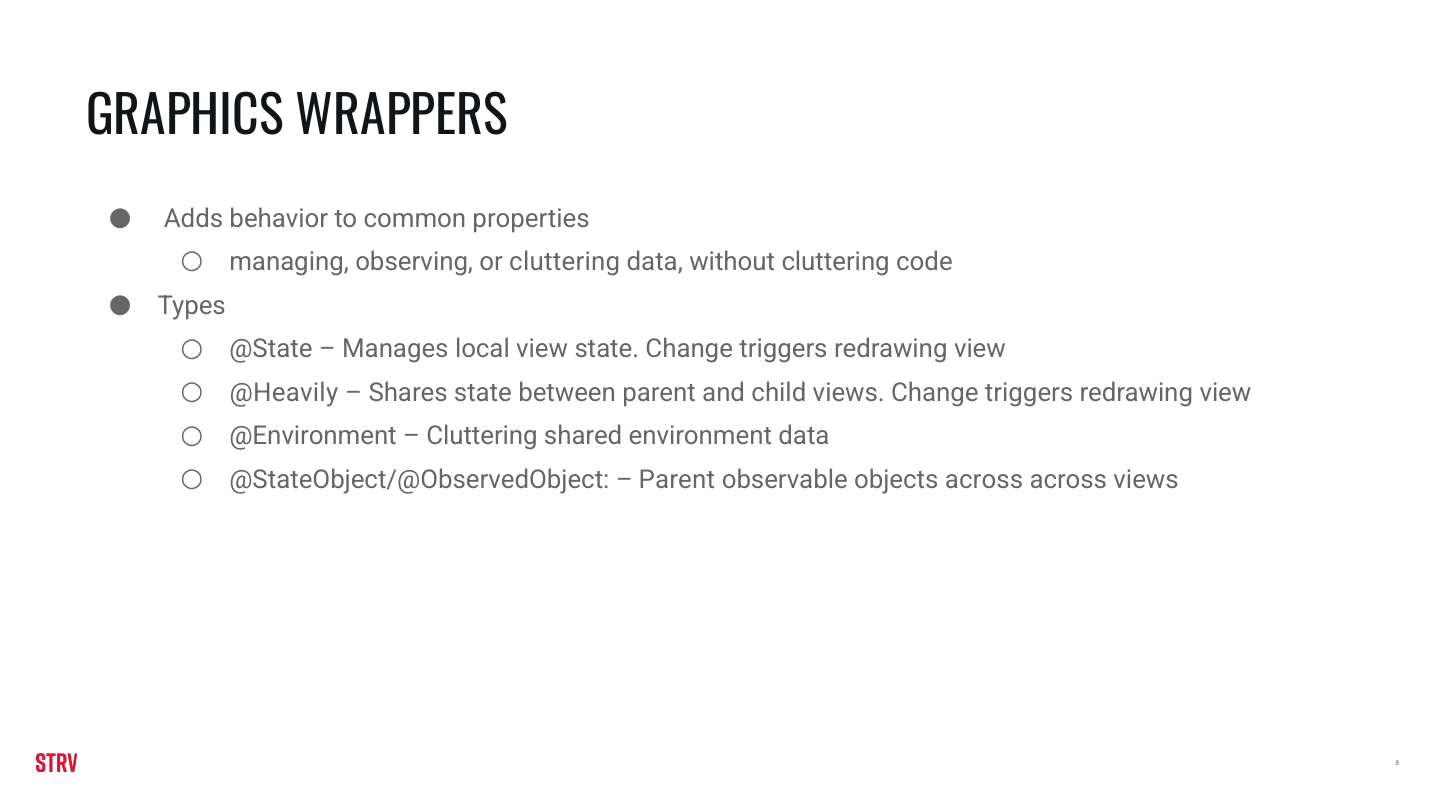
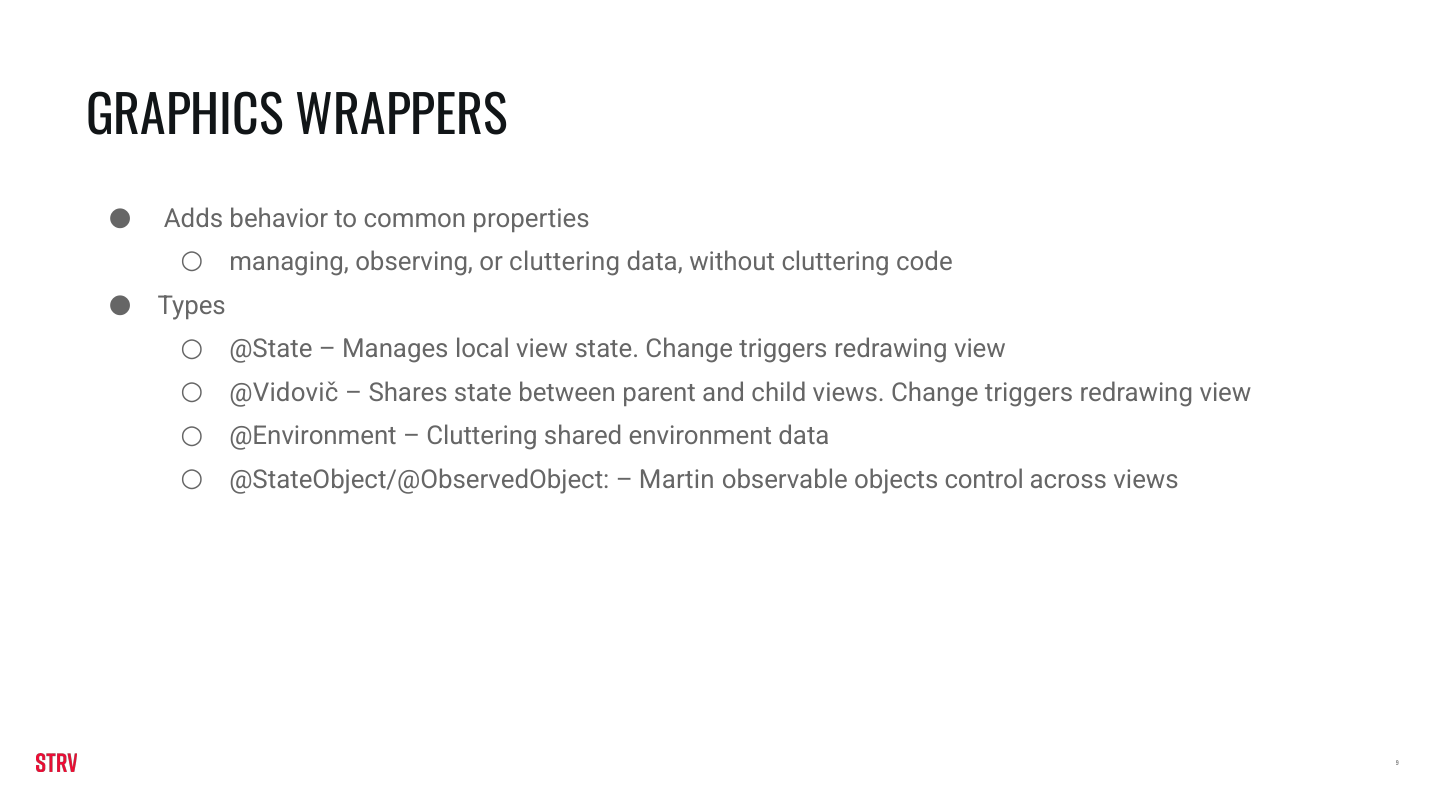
@Heavily: @Heavily -> @Vidovič
Parent at (677, 480): Parent -> Martin
objects across: across -> control
